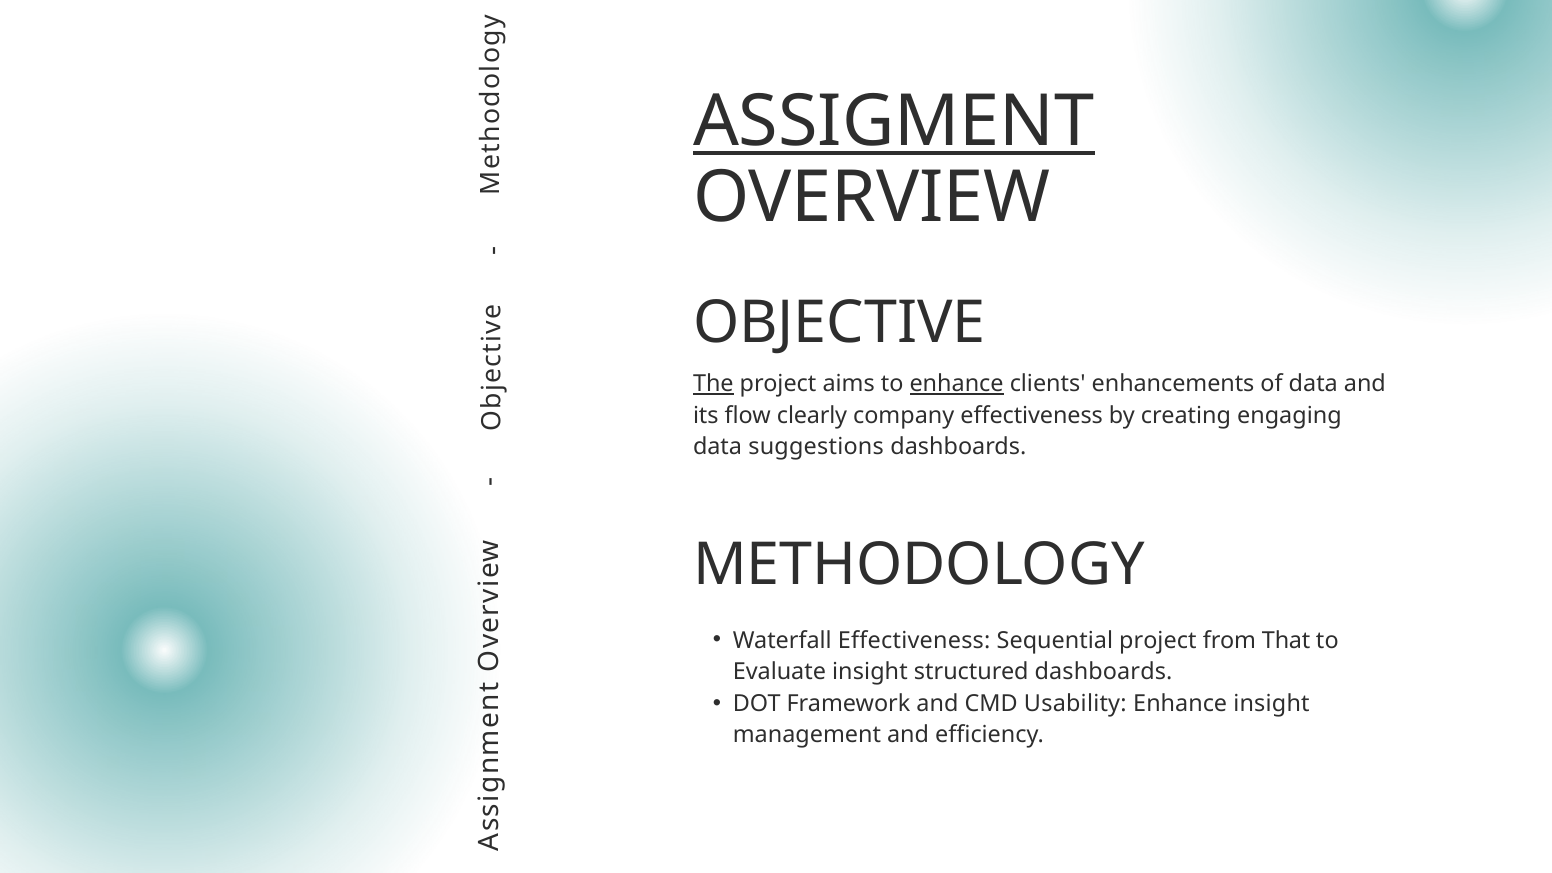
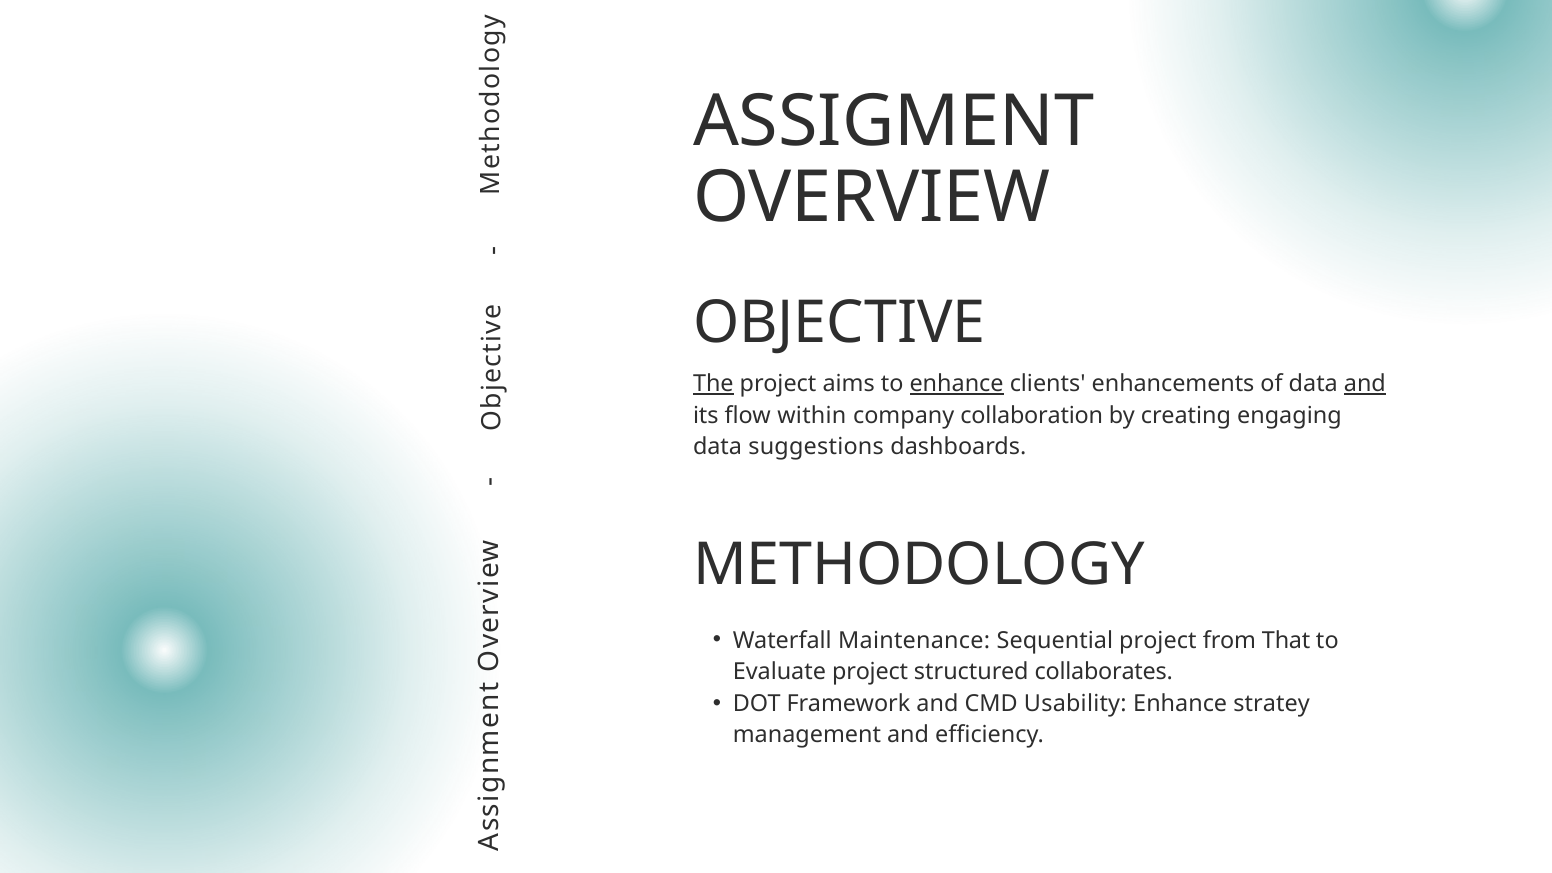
ASSIGMENT underline: present -> none
and at (1365, 384) underline: none -> present
clearly: clearly -> within
company effectiveness: effectiveness -> collaboration
Waterfall Effectiveness: Effectiveness -> Maintenance
Evaluate insight: insight -> project
structured dashboards: dashboards -> collaborates
Enhance insight: insight -> stratey
